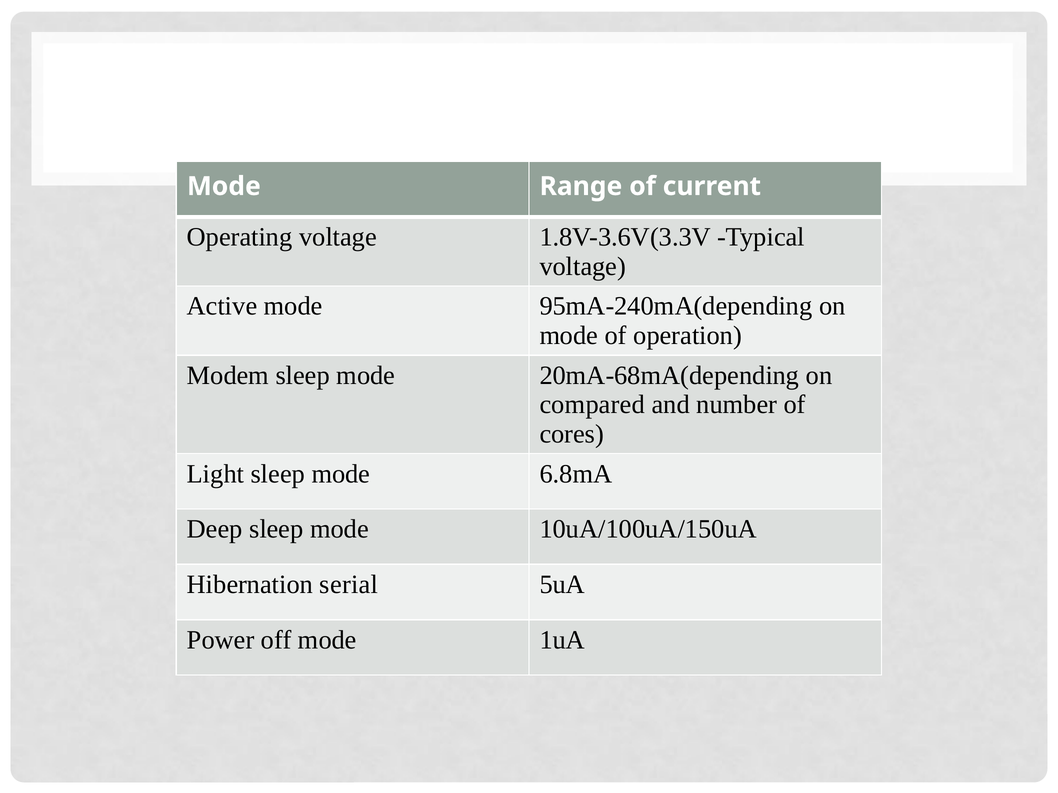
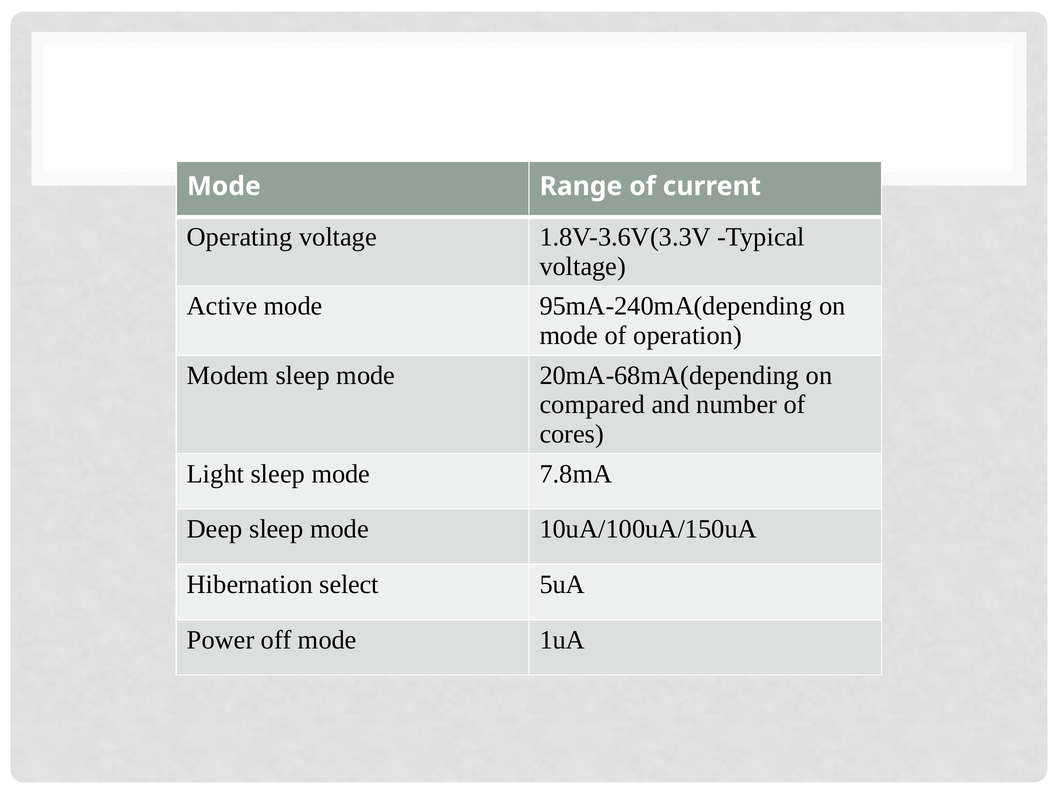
6.8mA: 6.8mA -> 7.8mA
serial: serial -> select
